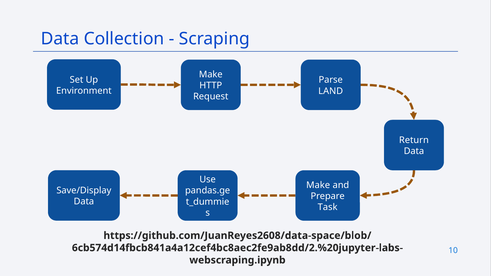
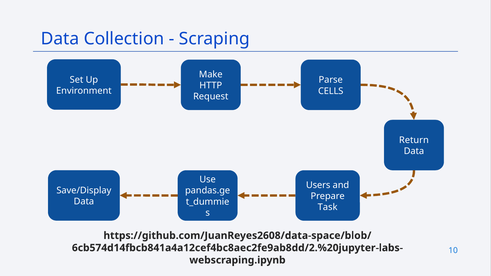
LAND: LAND -> CELLS
Make at (318, 185): Make -> Users
